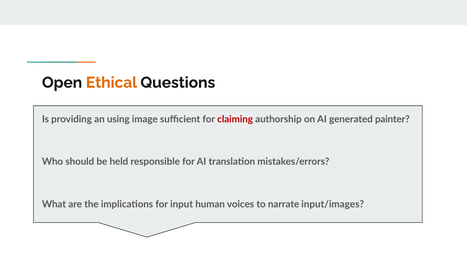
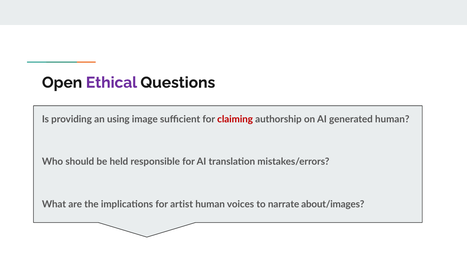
Ethical colour: orange -> purple
generated painter: painter -> human
input: input -> artist
input/images: input/images -> about/images
